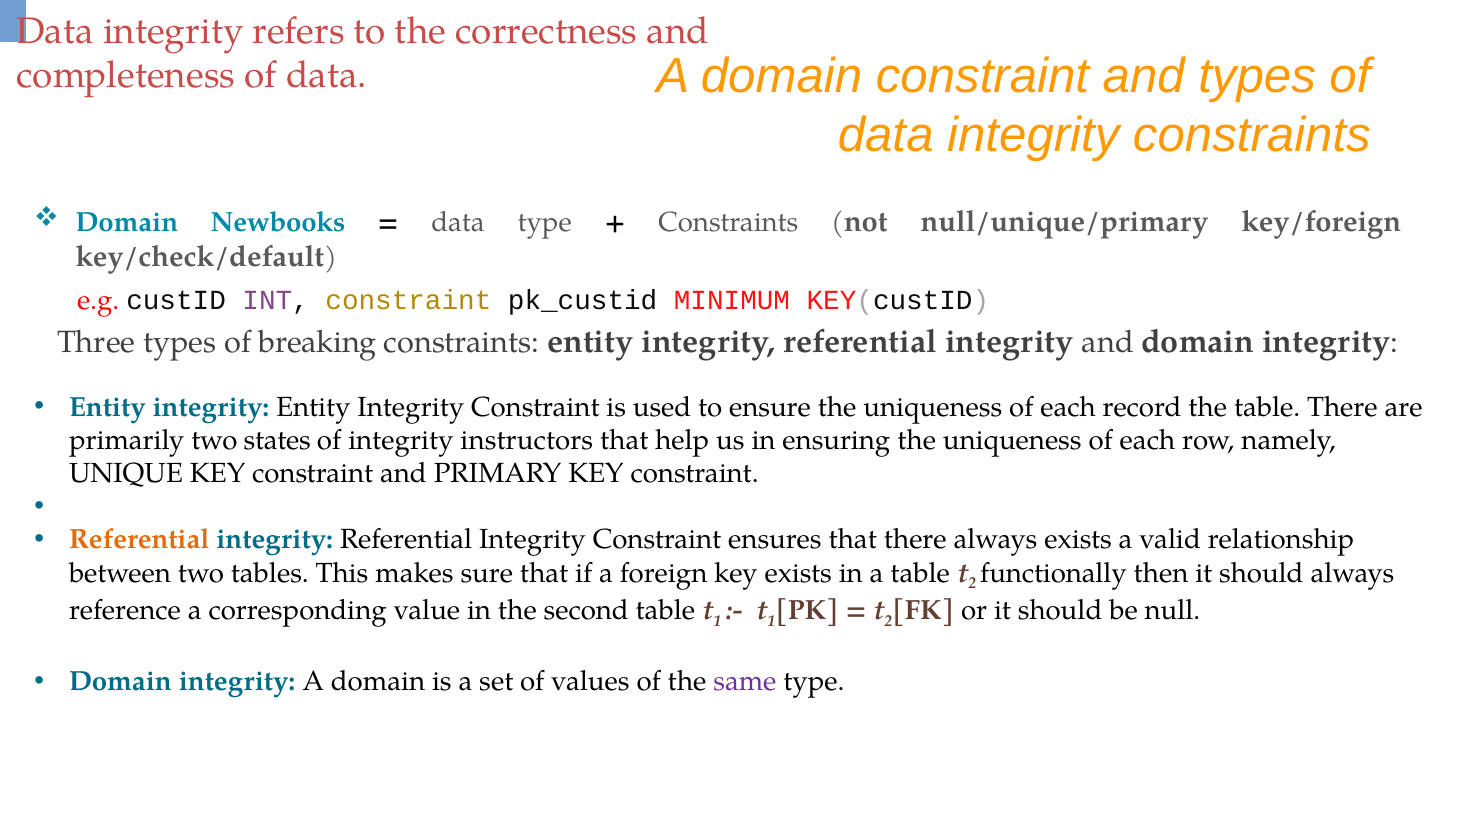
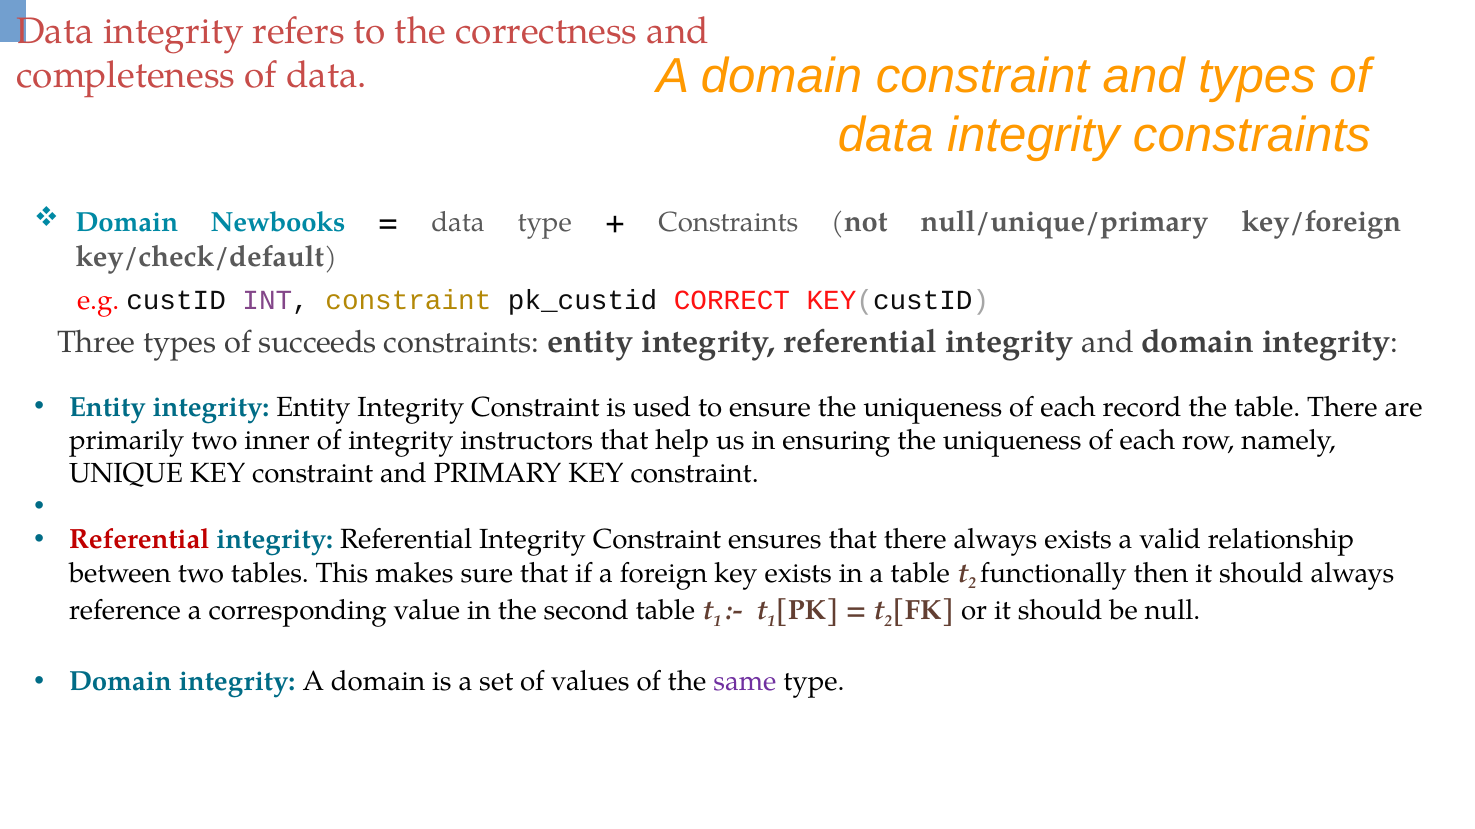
MINIMUM: MINIMUM -> CORRECT
breaking: breaking -> succeeds
states: states -> inner
Referential at (139, 540) colour: orange -> red
